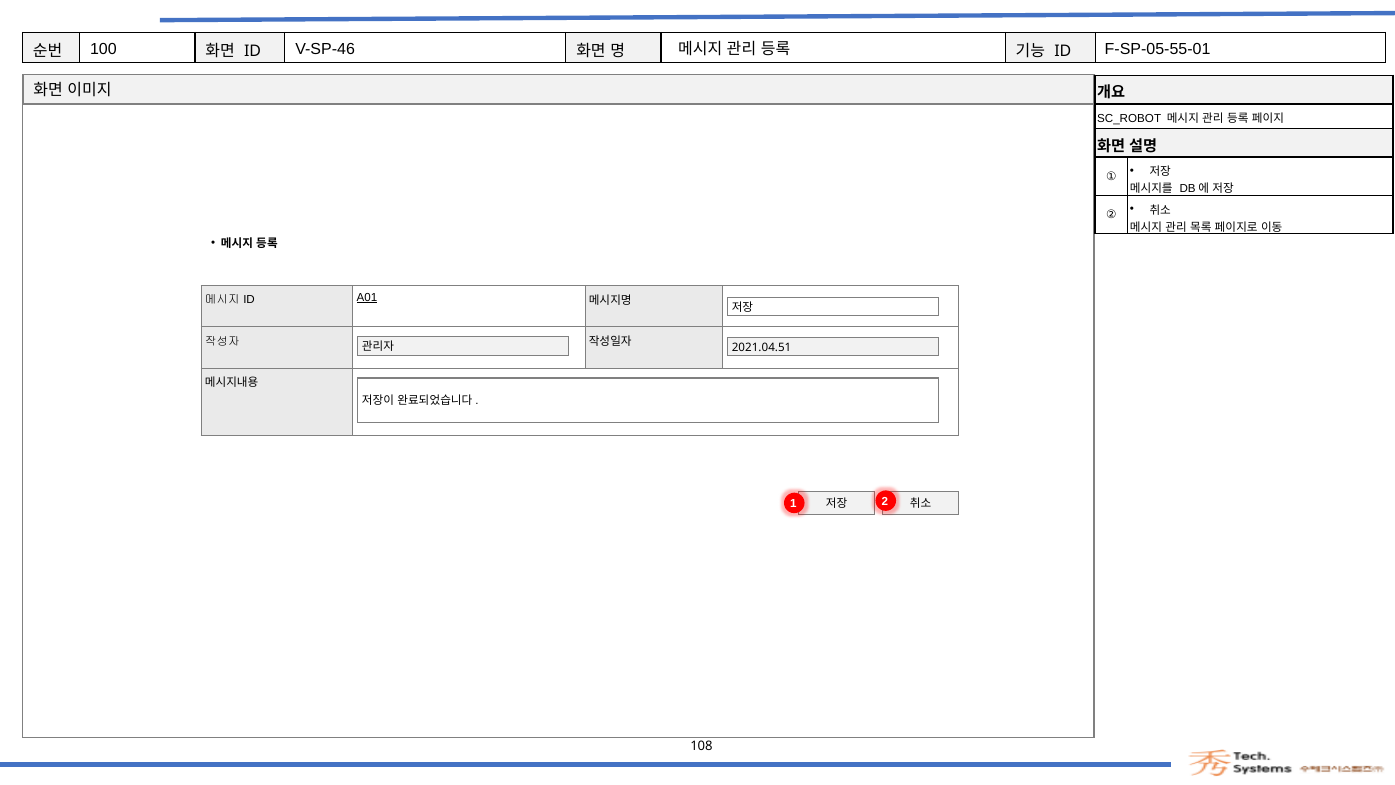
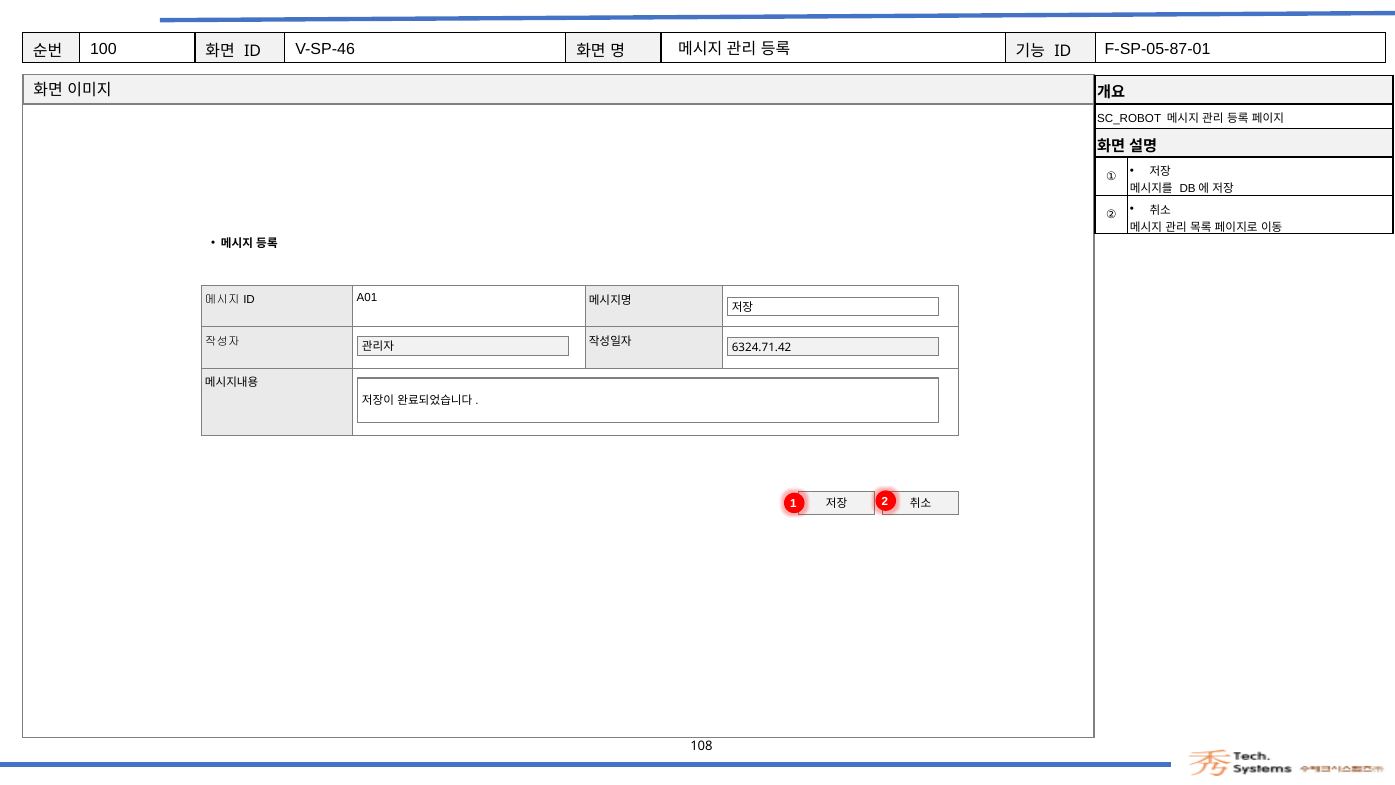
F-SP-05-55-01: F-SP-05-55-01 -> F-SP-05-87-01
A01 underline: present -> none
2021.04.51: 2021.04.51 -> 6324.71.42
